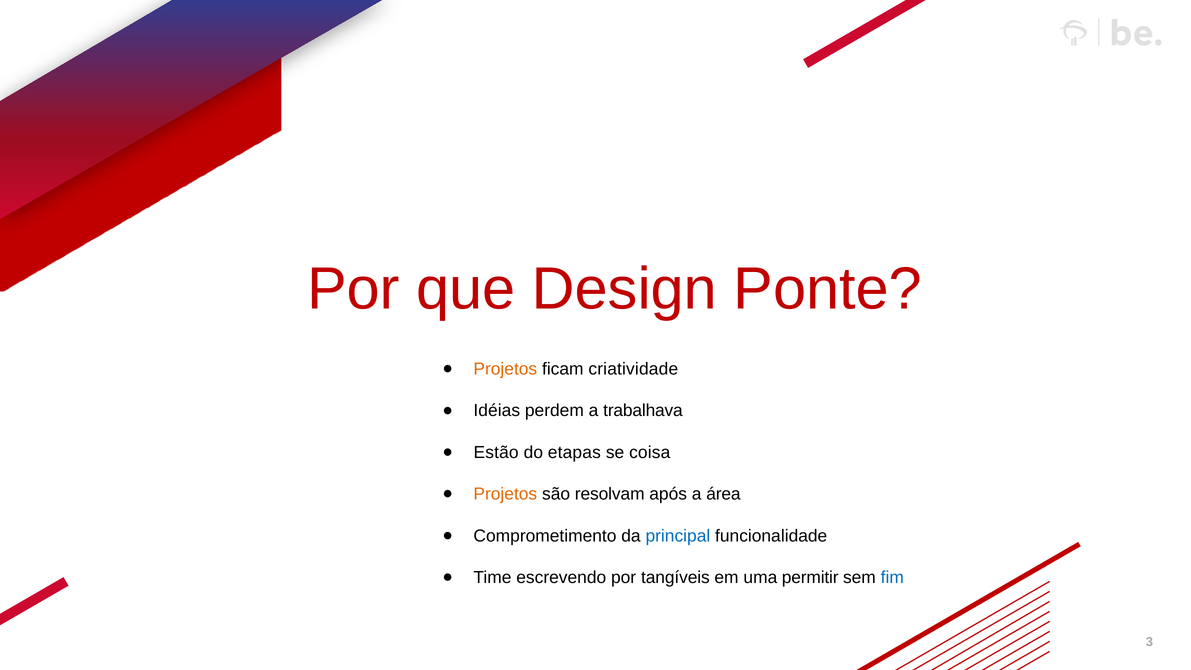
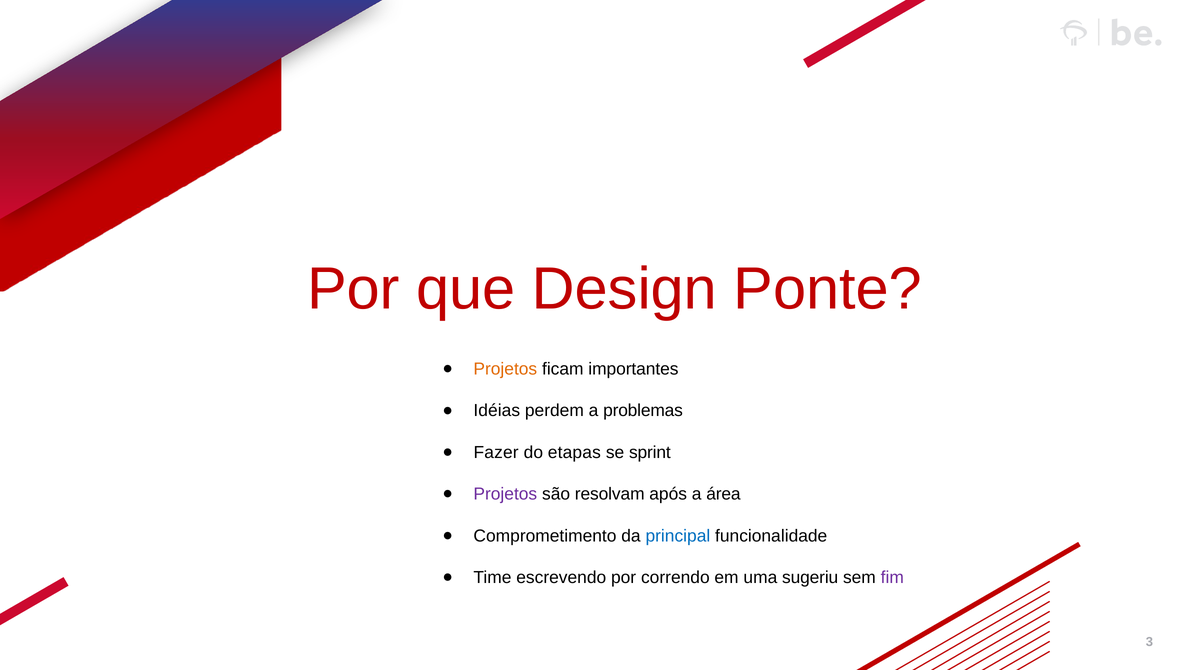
criatividade: criatividade -> importantes
trabalhava: trabalhava -> problemas
Estão: Estão -> Fazer
coisa: coisa -> sprint
Projetos at (505, 494) colour: orange -> purple
tangíveis: tangíveis -> correndo
permitir: permitir -> sugeriu
fim colour: blue -> purple
